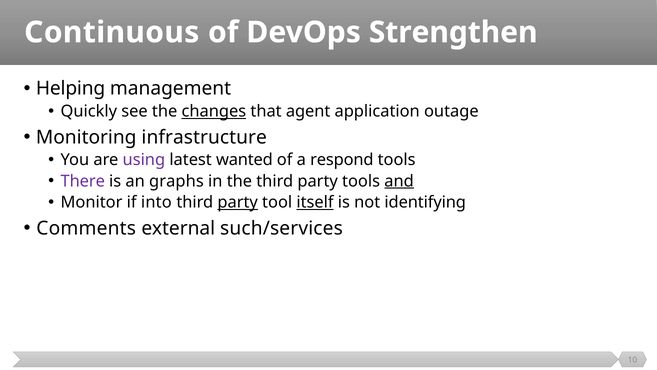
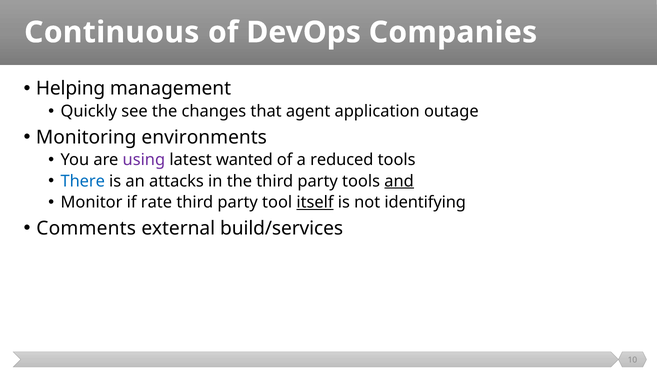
Strengthen: Strengthen -> Companies
changes underline: present -> none
infrastructure: infrastructure -> environments
respond: respond -> reduced
There colour: purple -> blue
graphs: graphs -> attacks
into: into -> rate
party at (238, 202) underline: present -> none
such/services: such/services -> build/services
